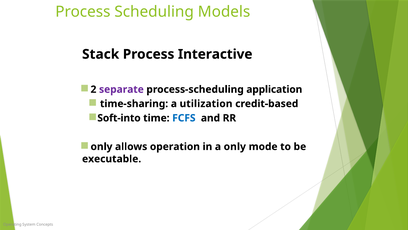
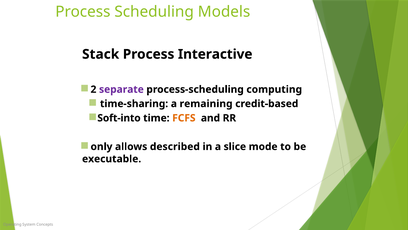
application: application -> computing
utilization: utilization -> remaining
FCFS colour: blue -> orange
operation: operation -> described
a only: only -> slice
